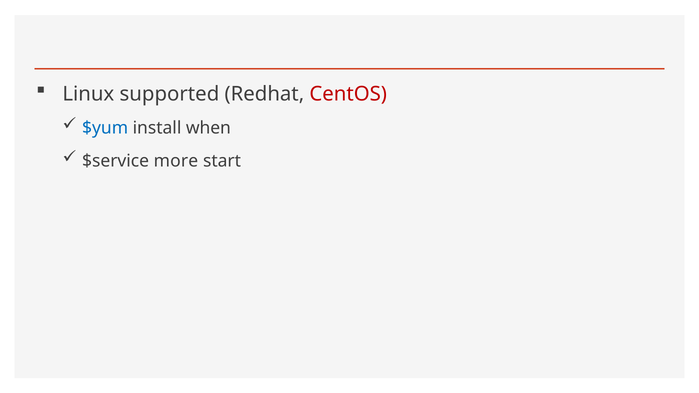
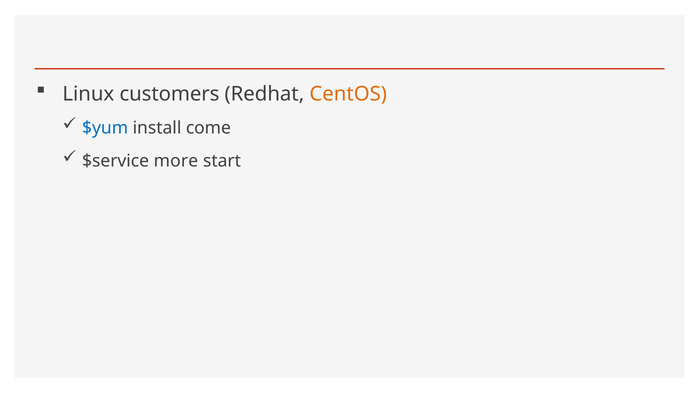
supported: supported -> customers
CentOS colour: red -> orange
when: when -> come
